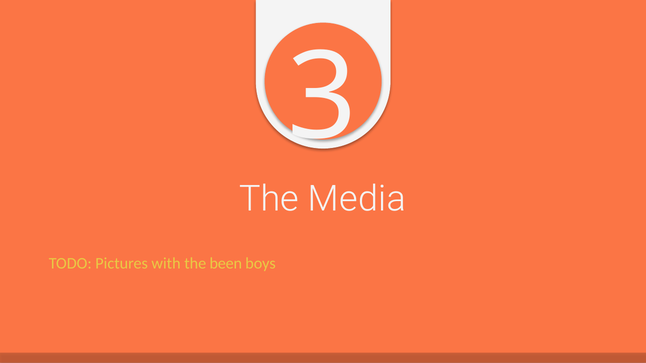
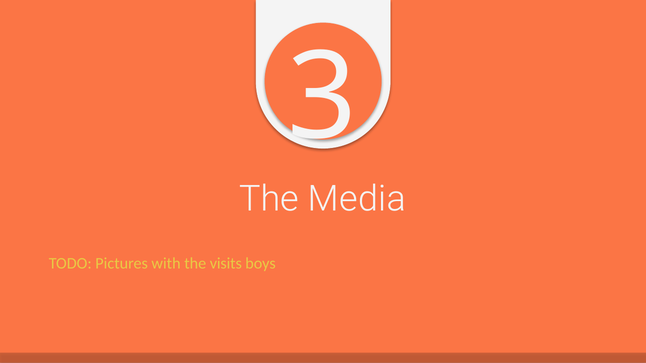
been: been -> visits
